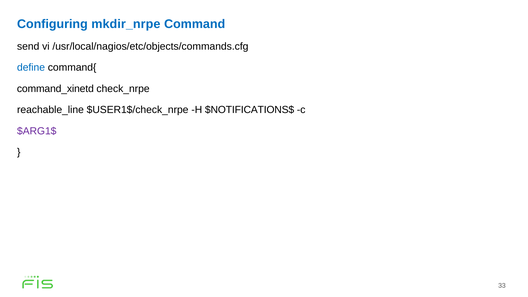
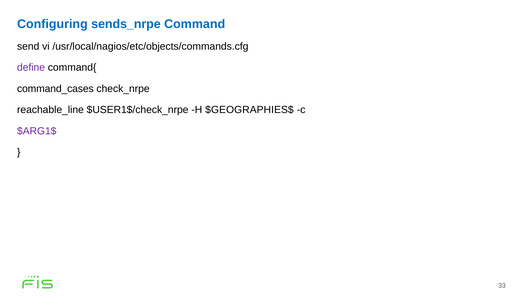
mkdir_nrpe: mkdir_nrpe -> sends_nrpe
define colour: blue -> purple
command_xinetd: command_xinetd -> command_cases
$NOTIFICATIONS$: $NOTIFICATIONS$ -> $GEOGRAPHIES$
